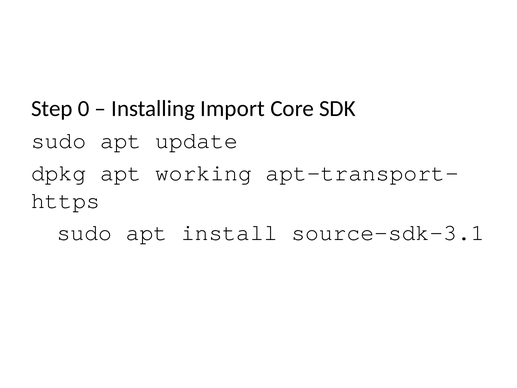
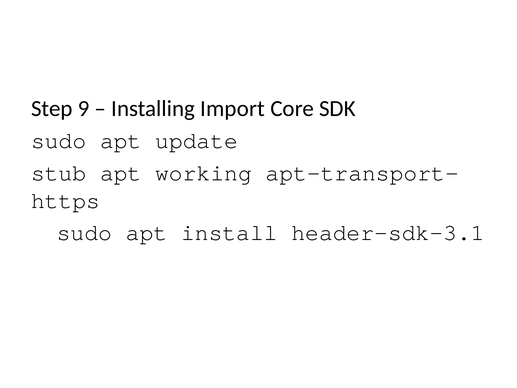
0: 0 -> 9
dpkg: dpkg -> stub
source-sdk-3.1: source-sdk-3.1 -> header-sdk-3.1
